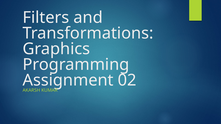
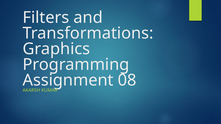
02: 02 -> 08
